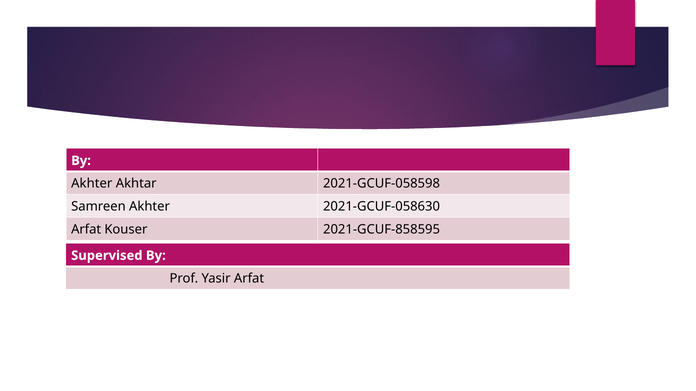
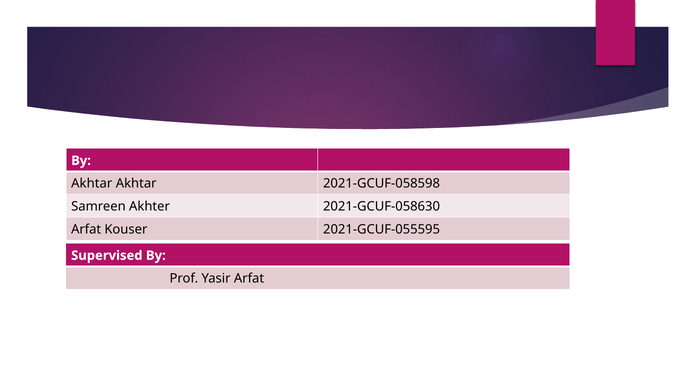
Akhter at (92, 184): Akhter -> Akhtar
2021-GCUF-858595: 2021-GCUF-858595 -> 2021-GCUF-055595
